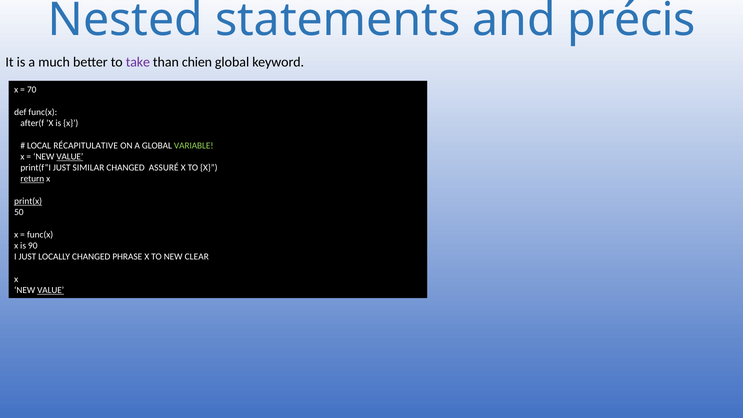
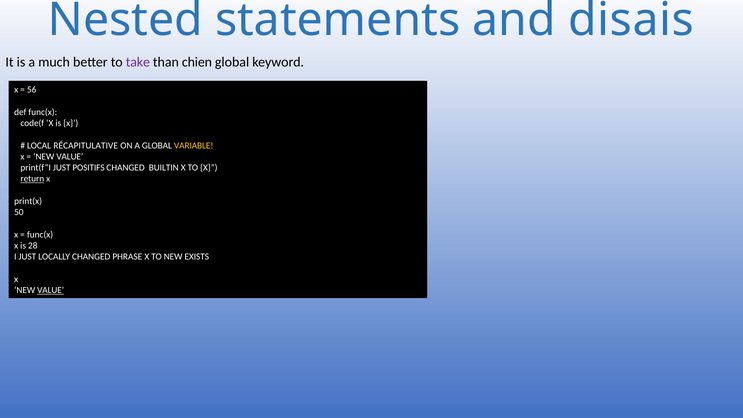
précis: précis -> disais
70: 70 -> 56
after(f: after(f -> code(f
VARIABLE colour: light green -> yellow
VALUE at (70, 157) underline: present -> none
SIMILAR: SIMILAR -> POSITIFS
ASSURÉ: ASSURÉ -> BUILTIN
print(x underline: present -> none
90: 90 -> 28
CLEAR: CLEAR -> EXISTS
